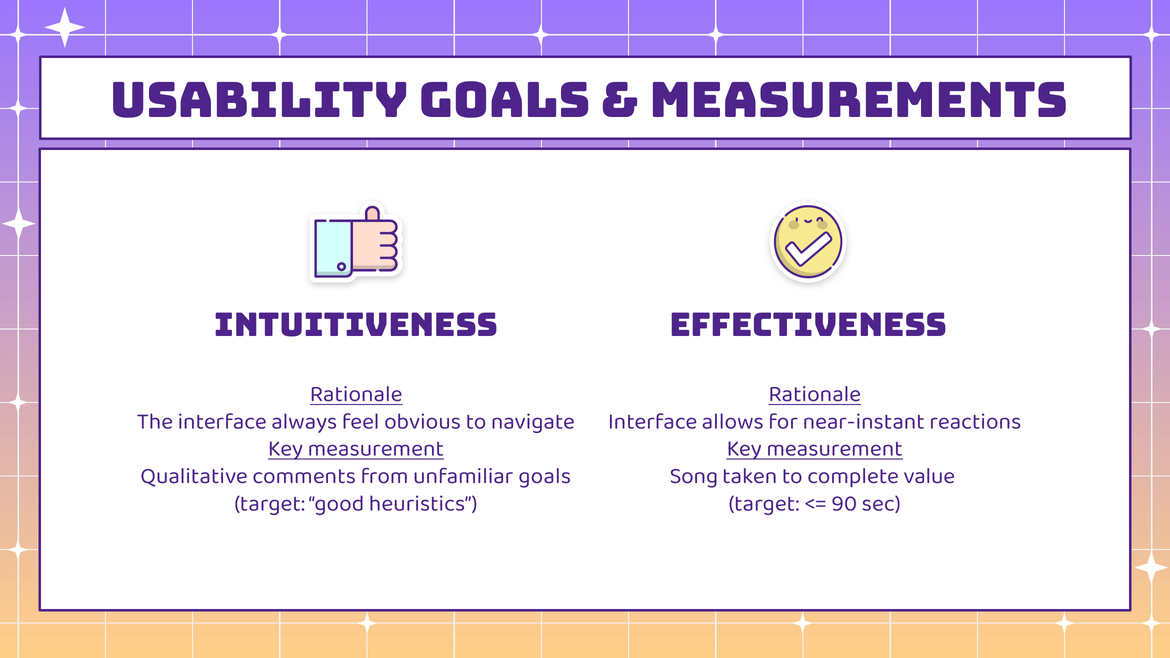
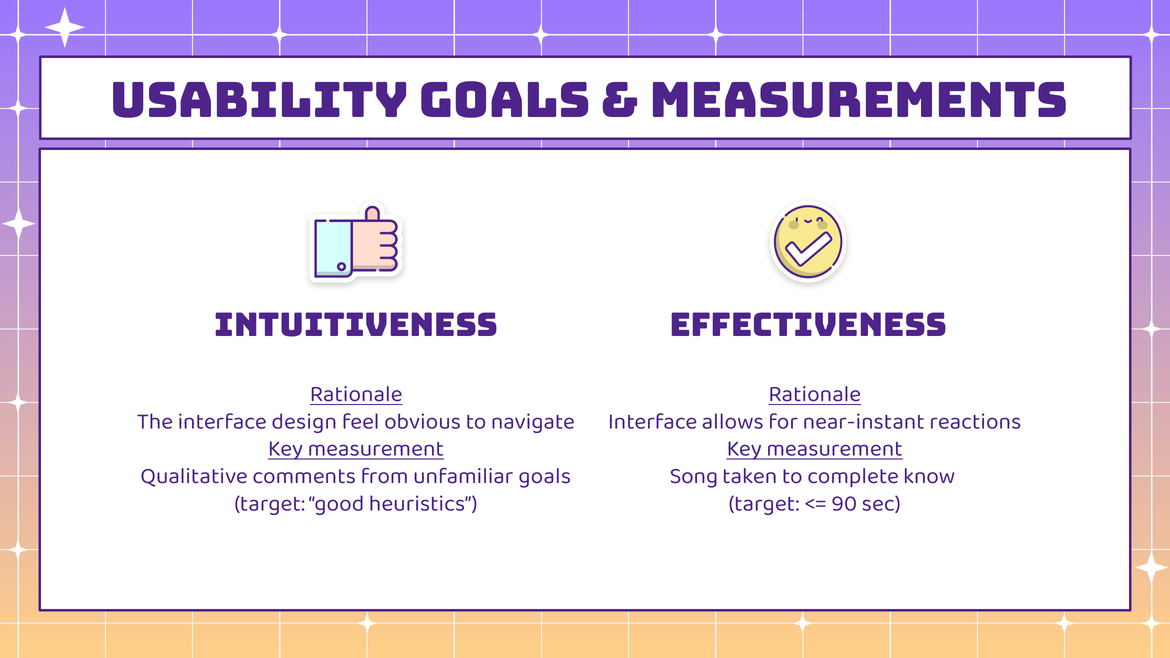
always: always -> design
value: value -> know
